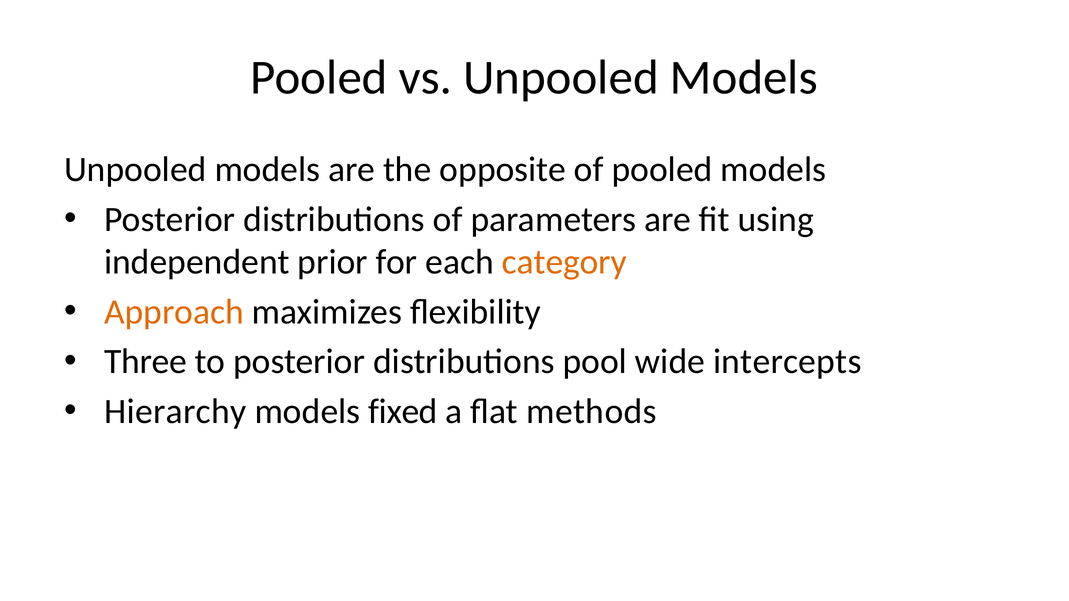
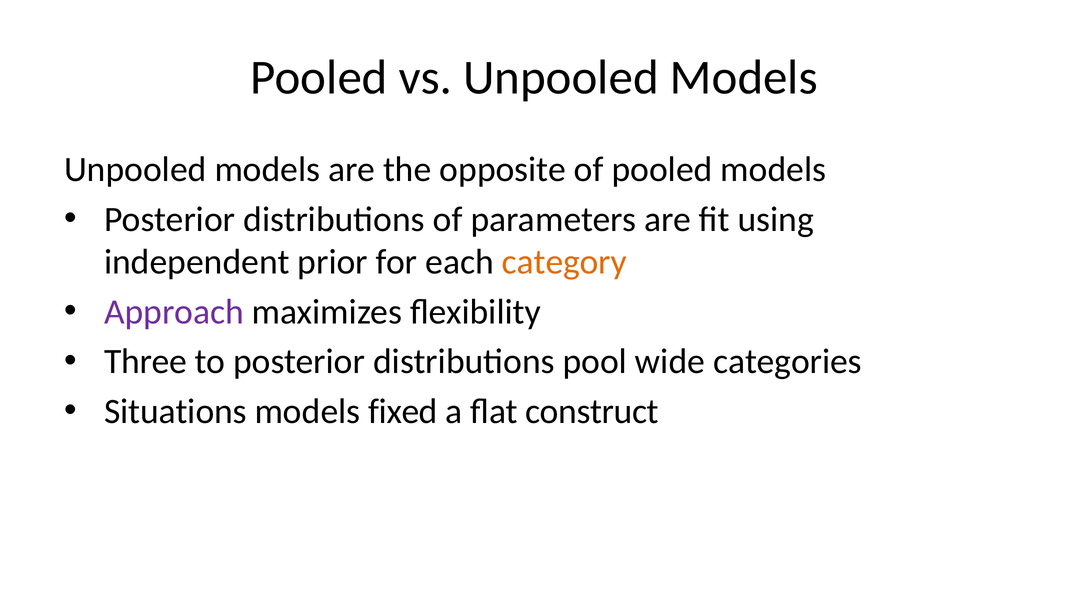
Approach colour: orange -> purple
intercepts: intercepts -> categories
Hierarchy: Hierarchy -> Situations
methods: methods -> construct
